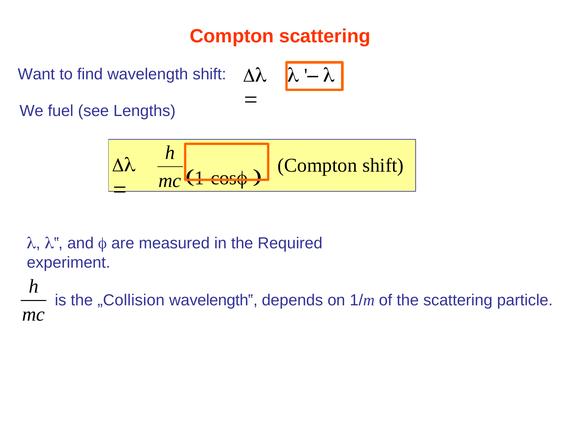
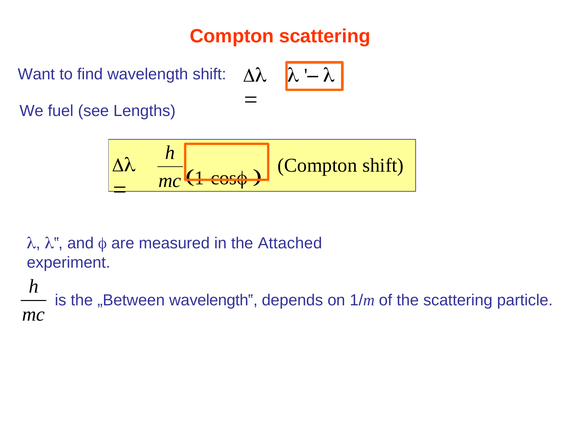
Required: Required -> Attached
„Collision: „Collision -> „Between
